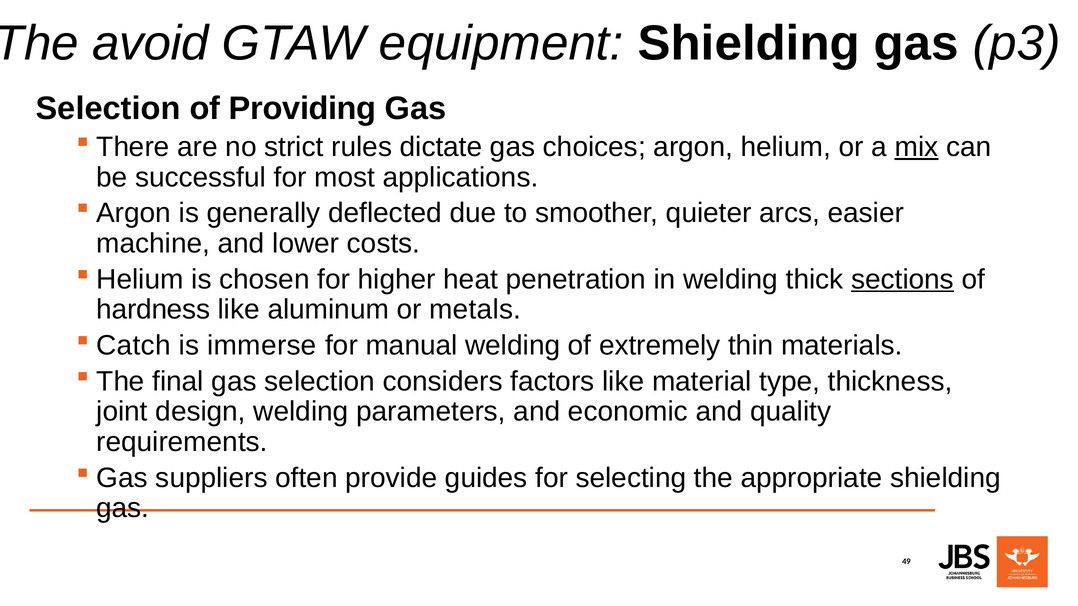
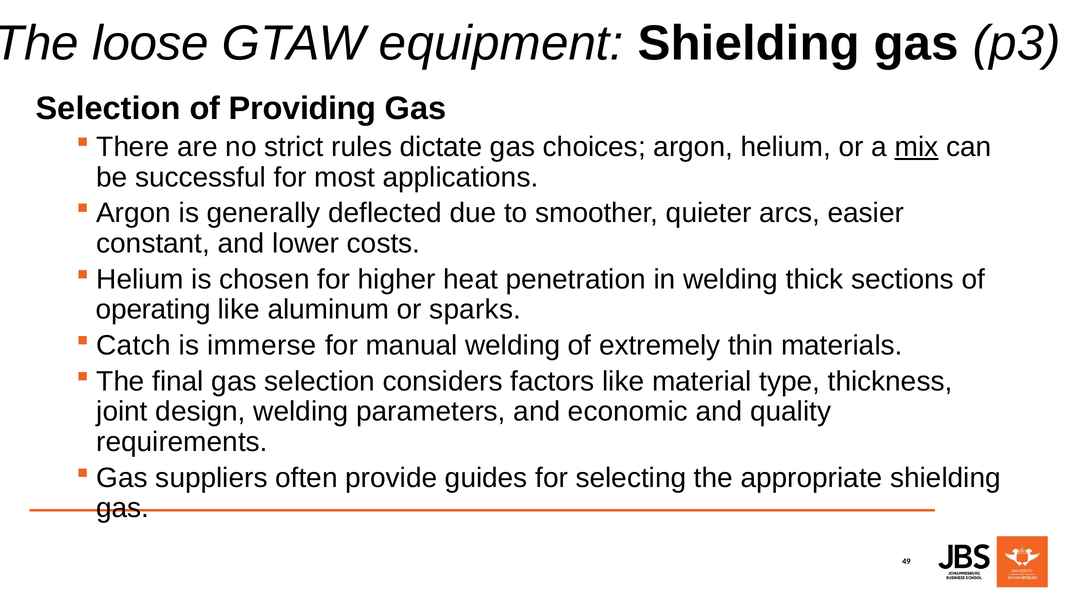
avoid: avoid -> loose
machine: machine -> constant
sections underline: present -> none
hardness: hardness -> operating
metals: metals -> sparks
